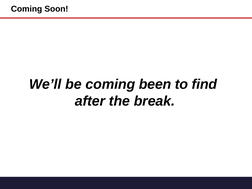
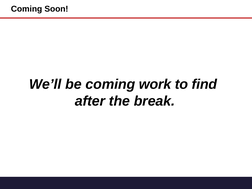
been: been -> work
